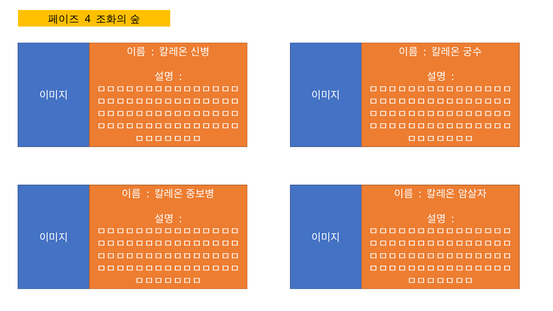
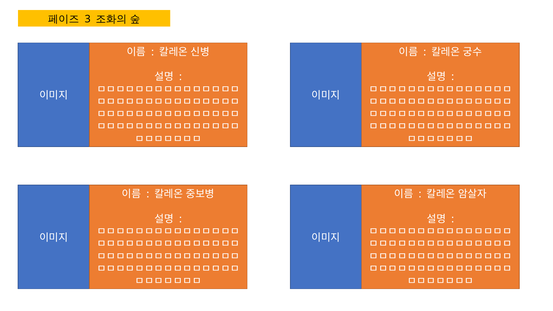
4: 4 -> 3
